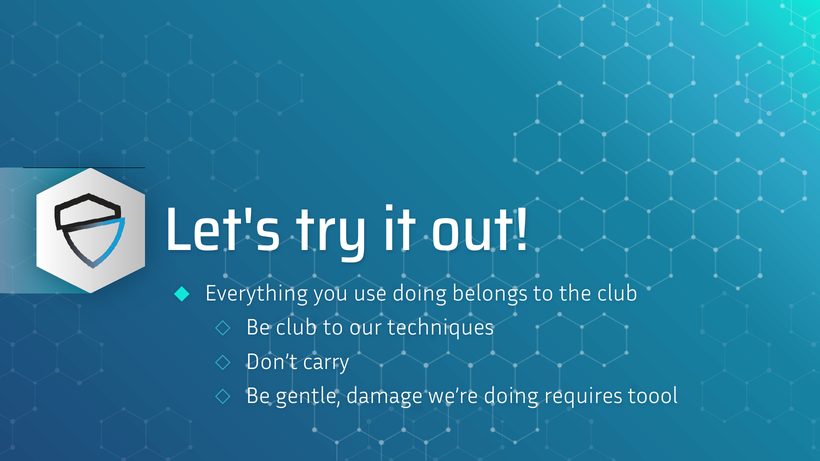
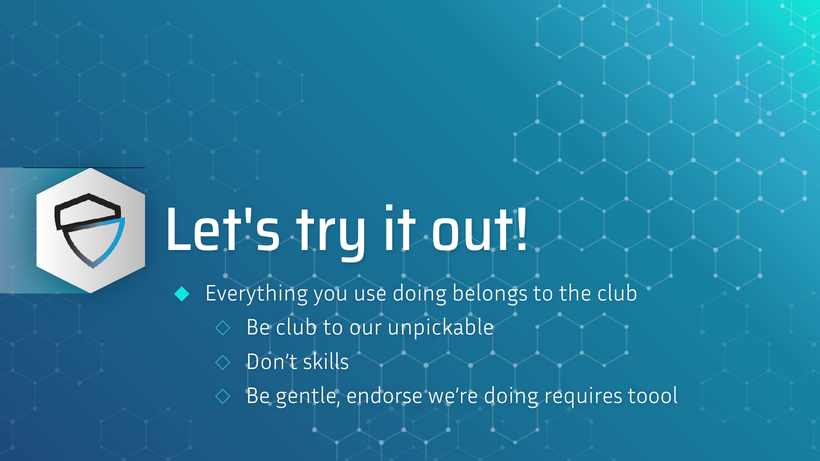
techniques: techniques -> unpickable
carry: carry -> skills
damage: damage -> endorse
